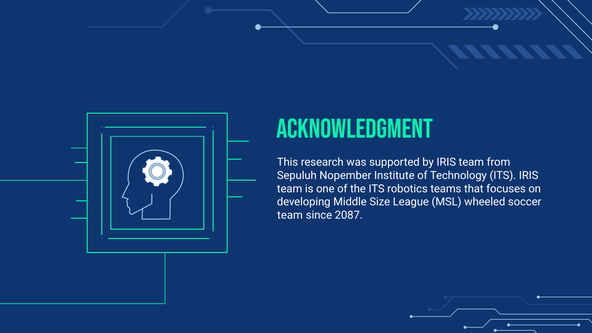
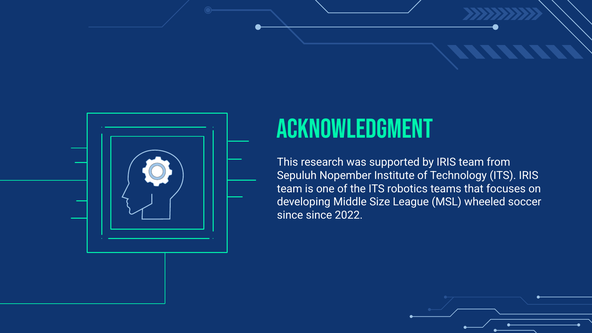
team at (290, 215): team -> since
2087: 2087 -> 2022
